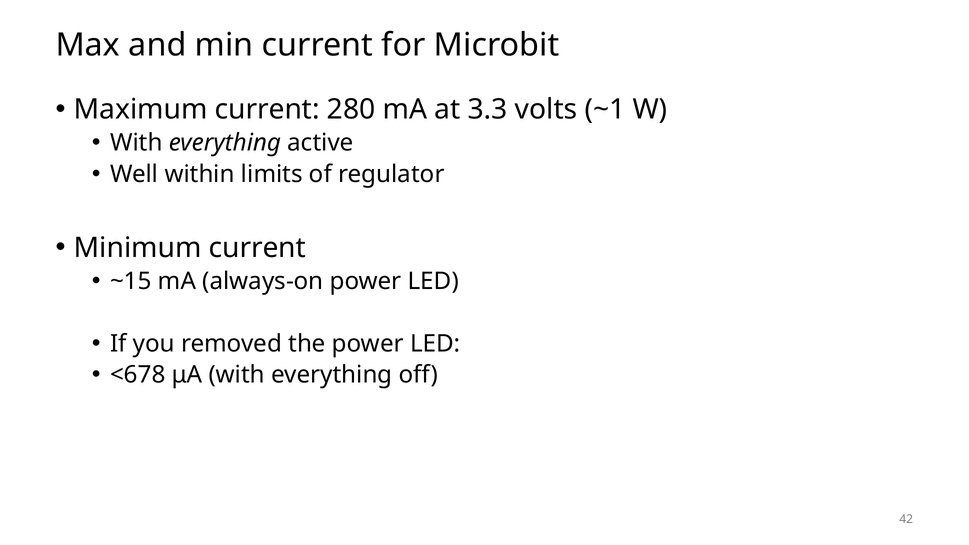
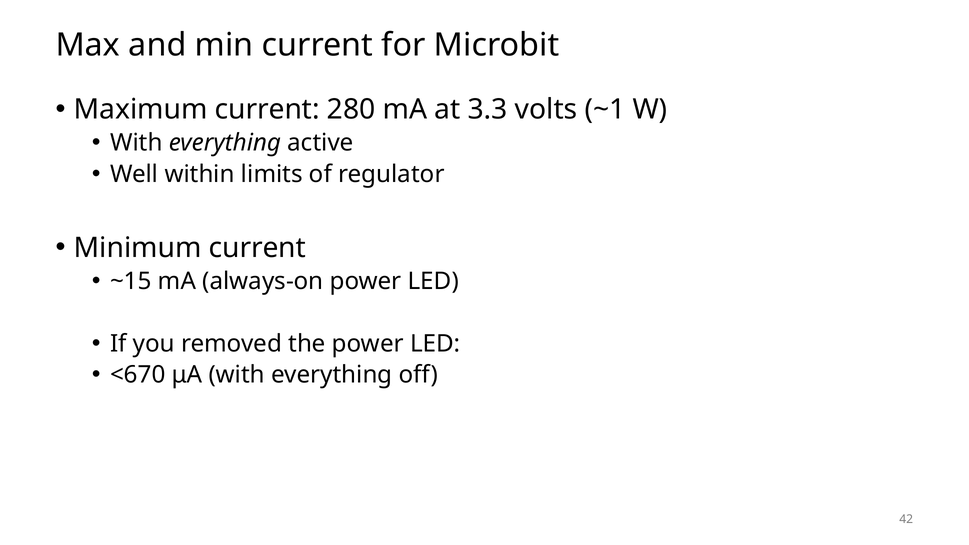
<678: <678 -> <670
